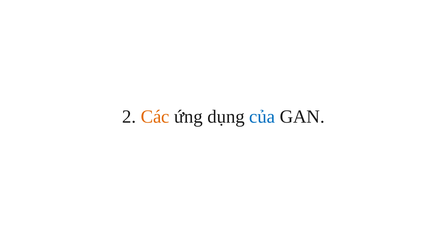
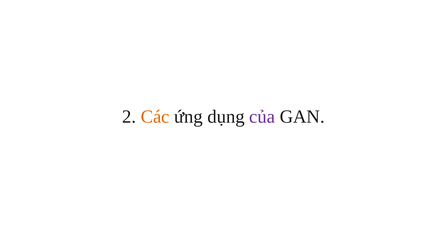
của colour: blue -> purple
